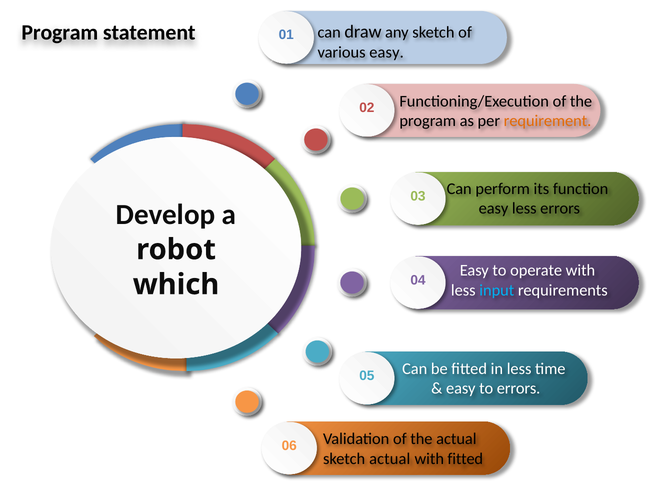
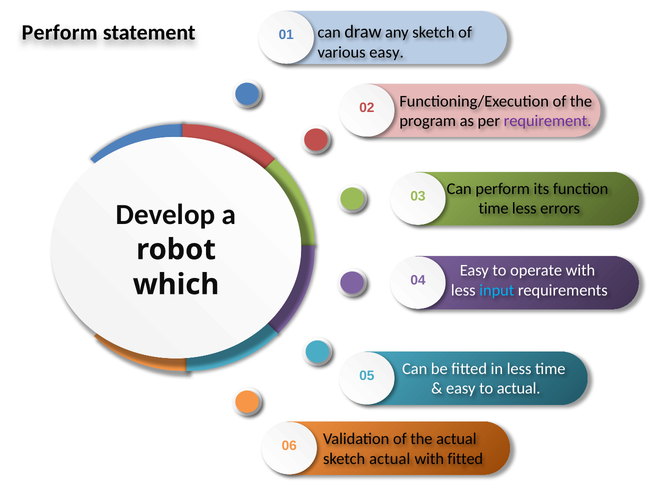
Program at (60, 32): Program -> Perform
requirement colour: orange -> purple
easy at (494, 208): easy -> time
to errors: errors -> actual
